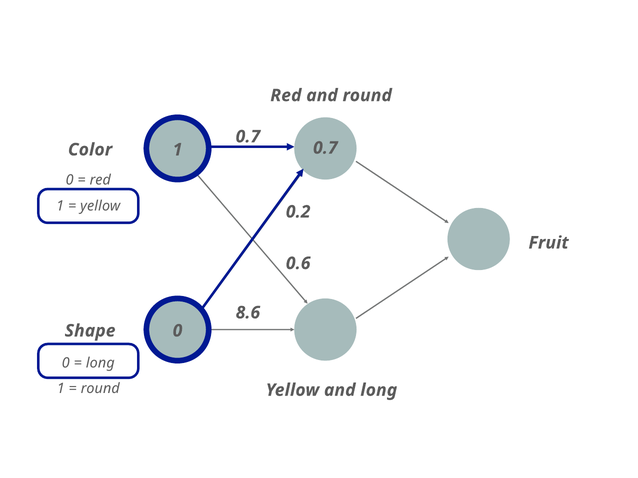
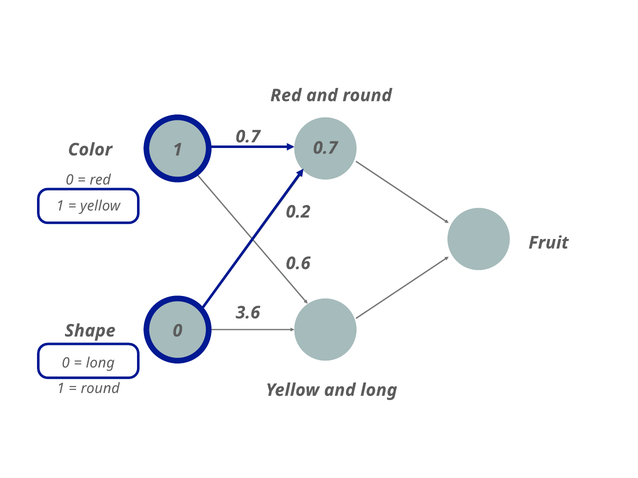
8.6: 8.6 -> 3.6
